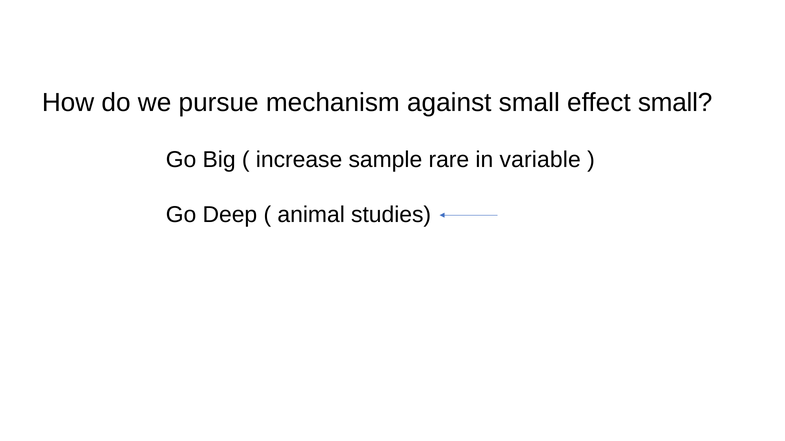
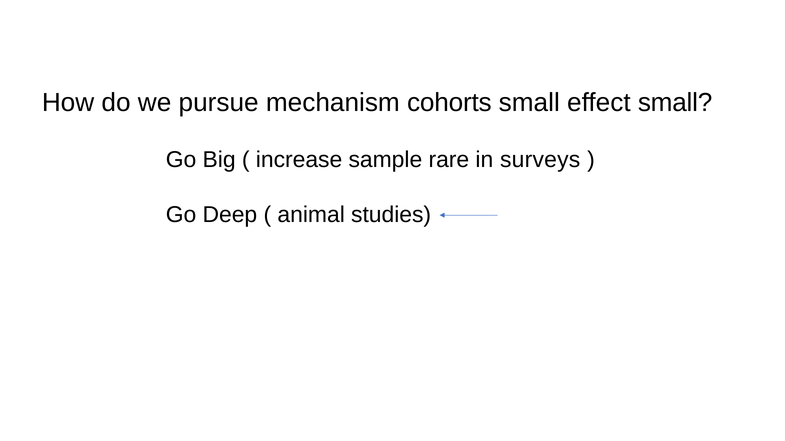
against: against -> cohorts
variable: variable -> surveys
